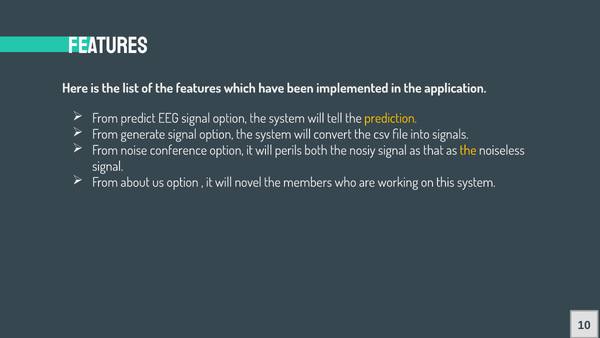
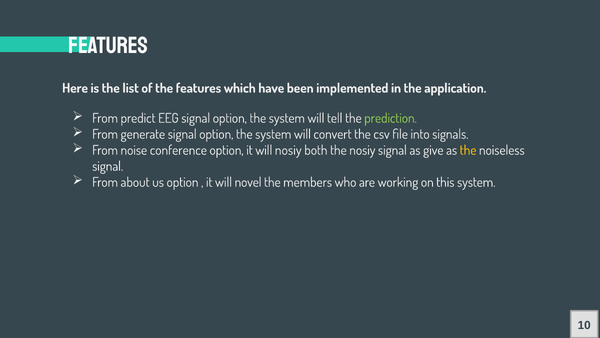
prediction colour: yellow -> light green
will perils: perils -> nosiy
that: that -> give
